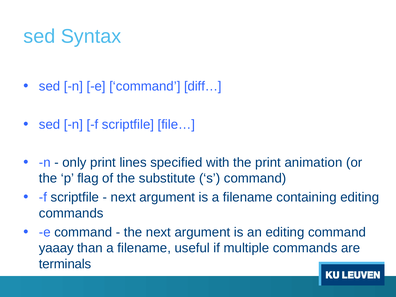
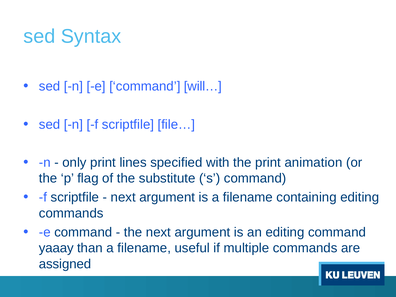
diff…: diff… -> will…
terminals: terminals -> assigned
